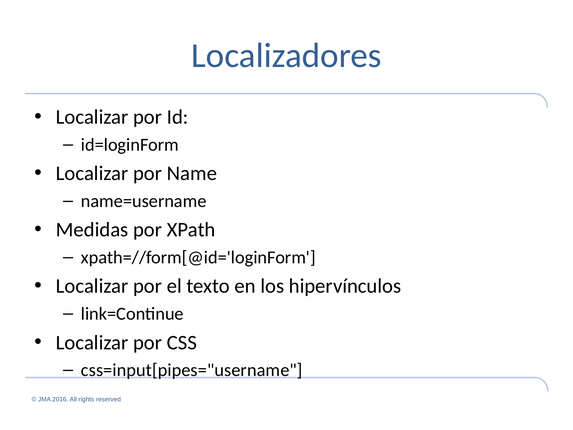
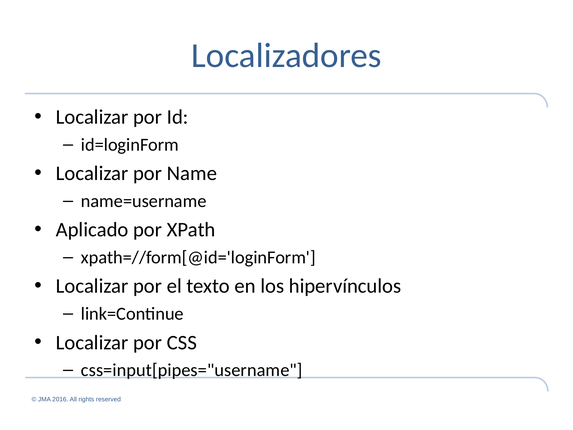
Medidas: Medidas -> Aplicado
